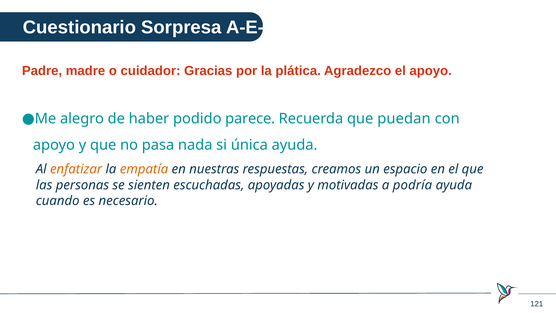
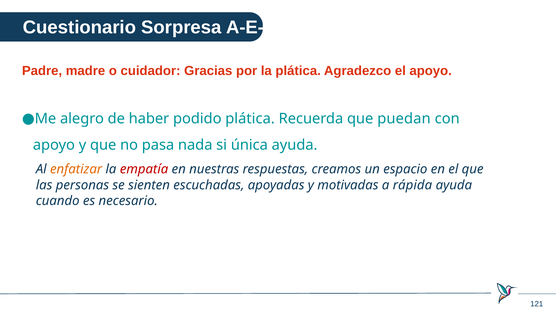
podido parece: parece -> plática
empatía colour: orange -> red
podría: podría -> rápida
